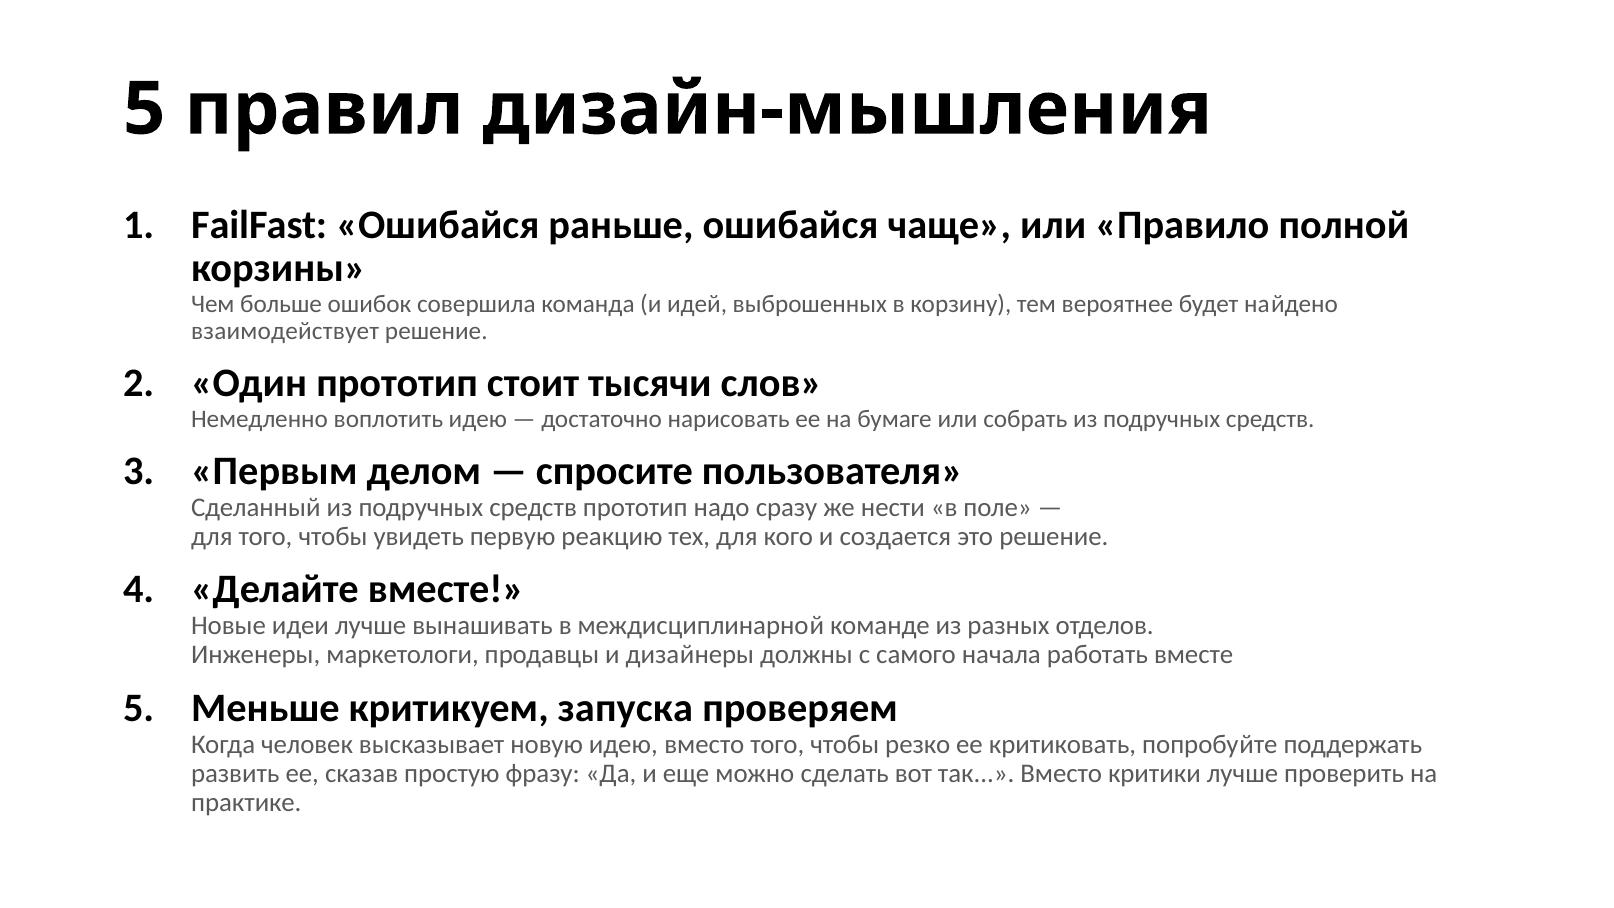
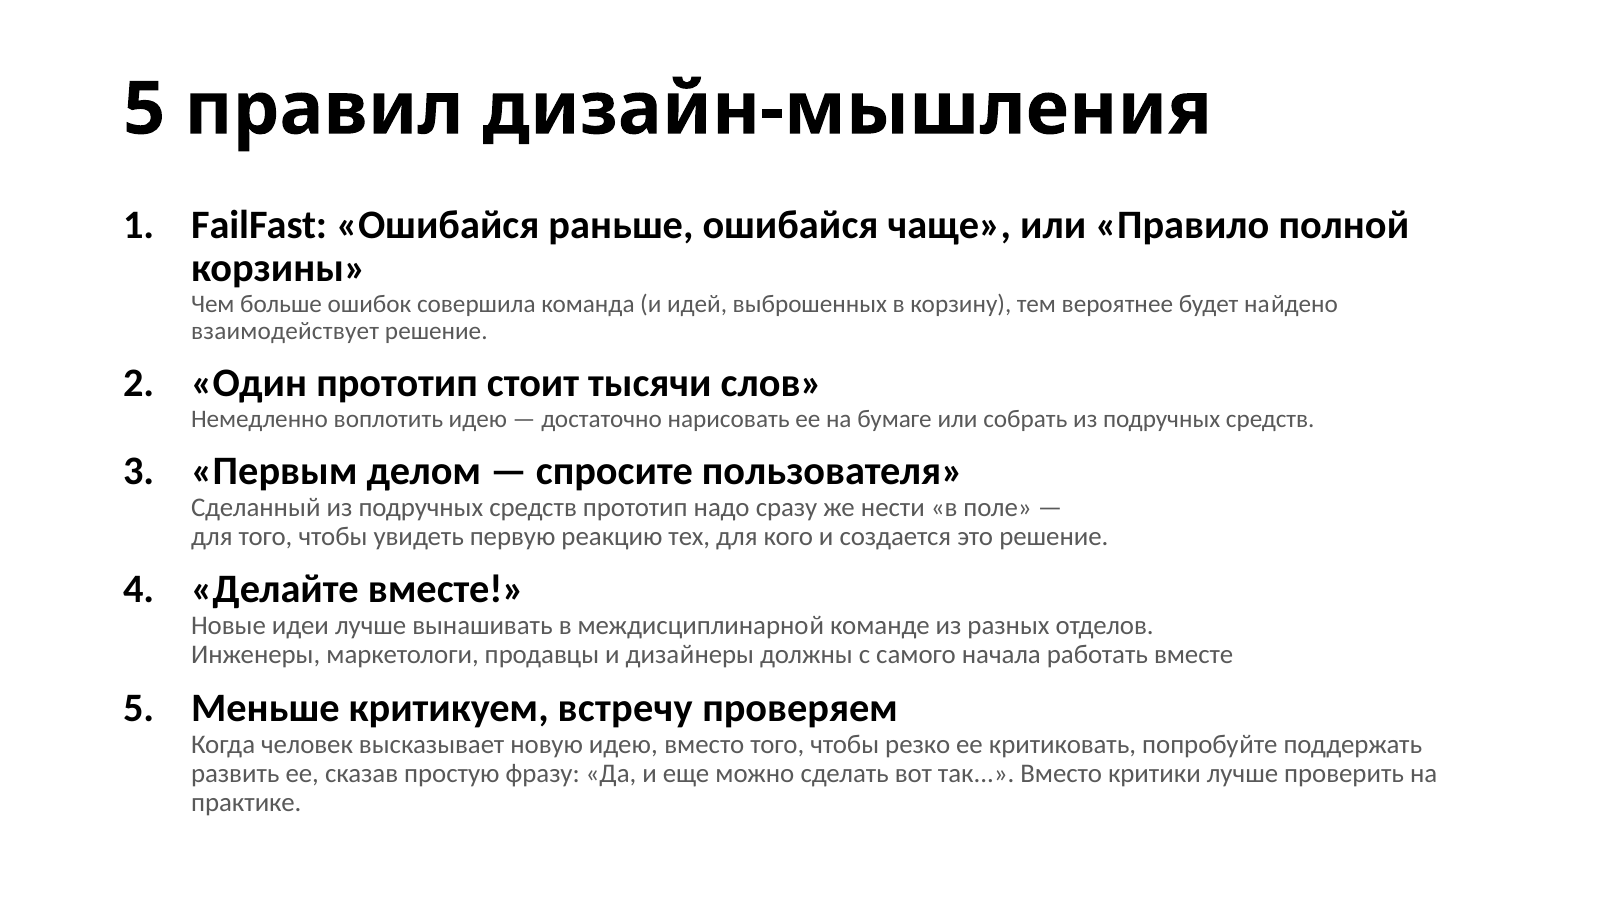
запуска: запуска -> встречу
